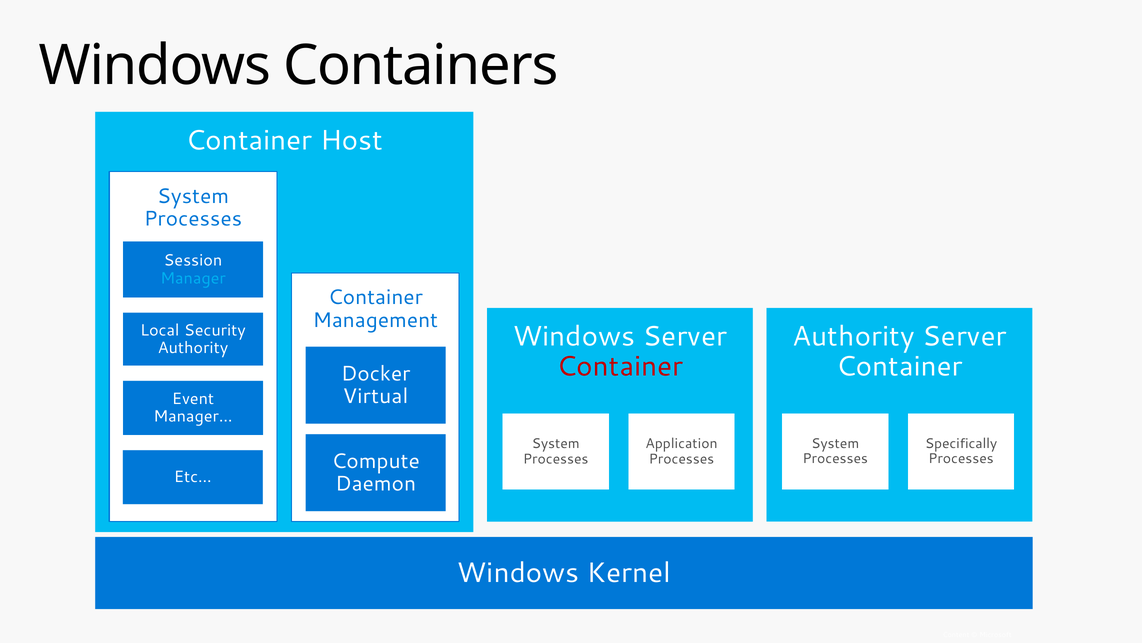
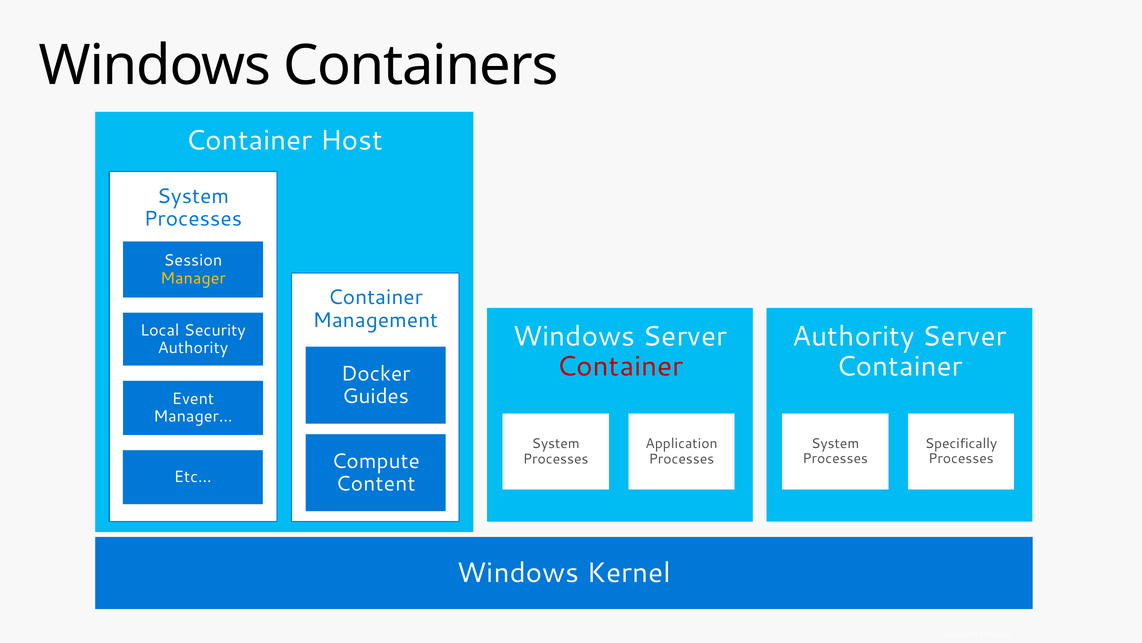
Manager colour: light blue -> yellow
Virtual: Virtual -> Guides
Daemon at (376, 483): Daemon -> Content
